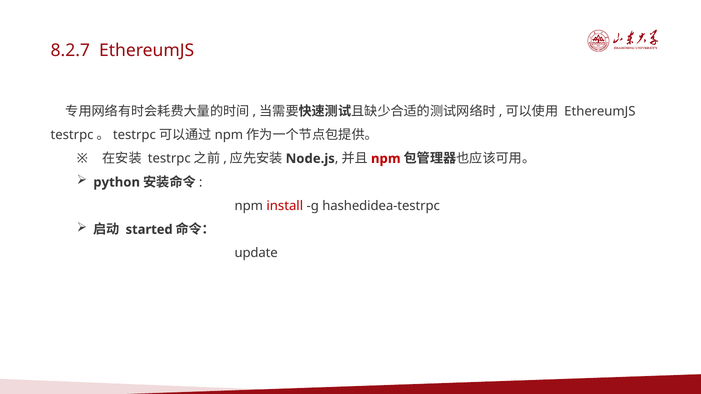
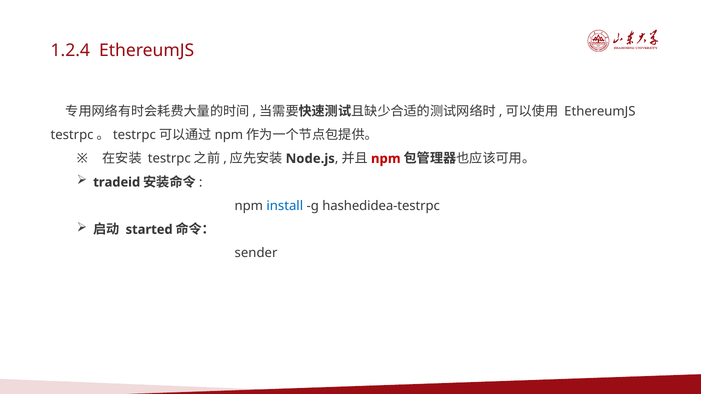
8.2.7: 8.2.7 -> 1.2.4
python: python -> tradeid
install colour: red -> blue
update: update -> sender
